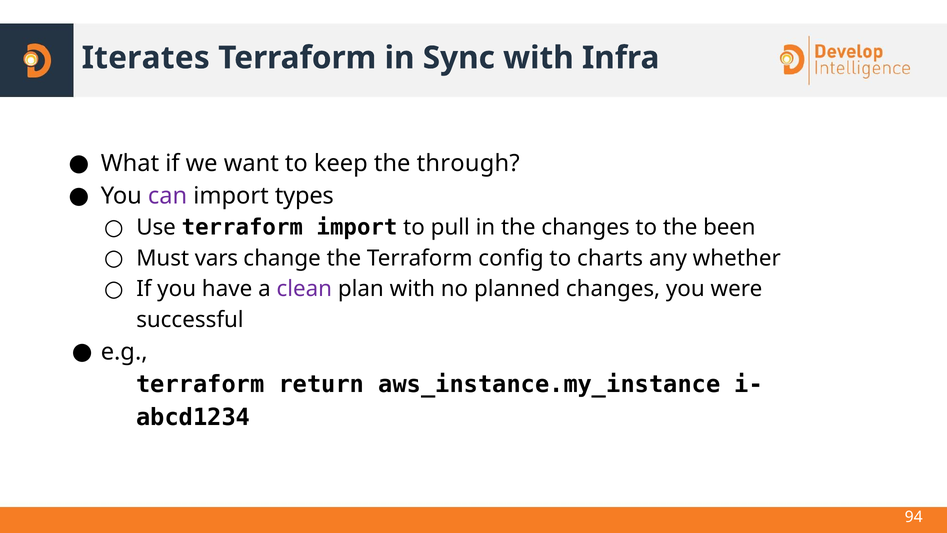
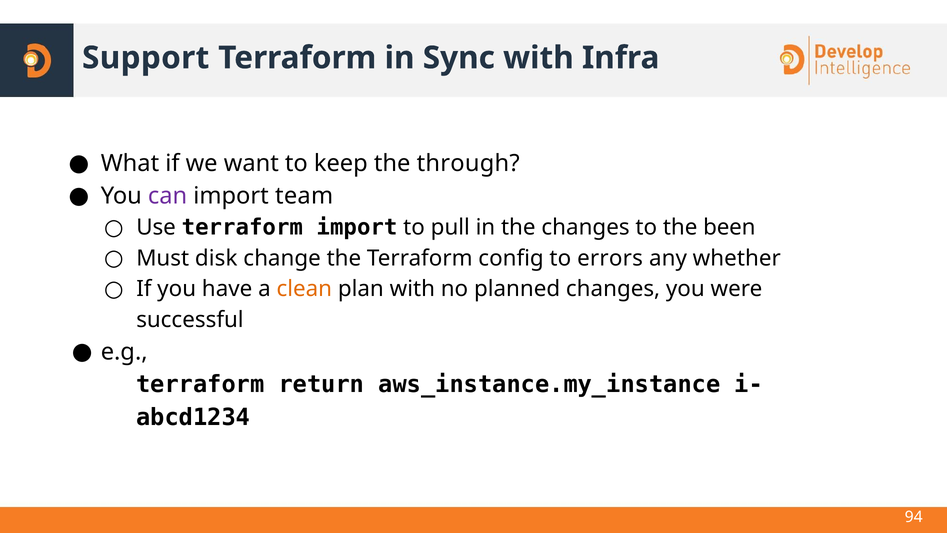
Iterates: Iterates -> Support
types: types -> team
vars: vars -> disk
charts: charts -> errors
clean colour: purple -> orange
